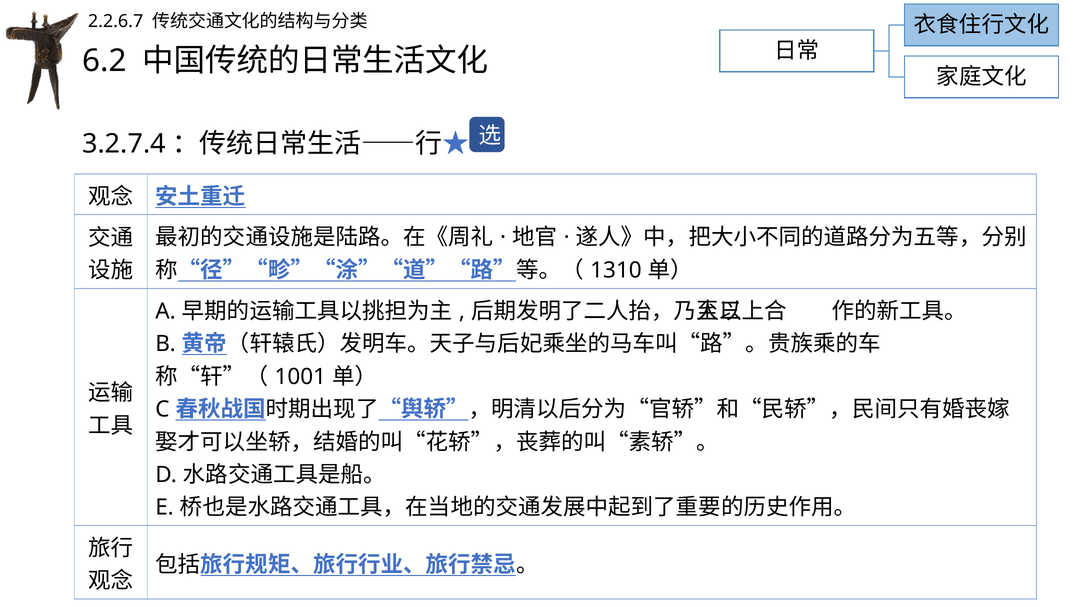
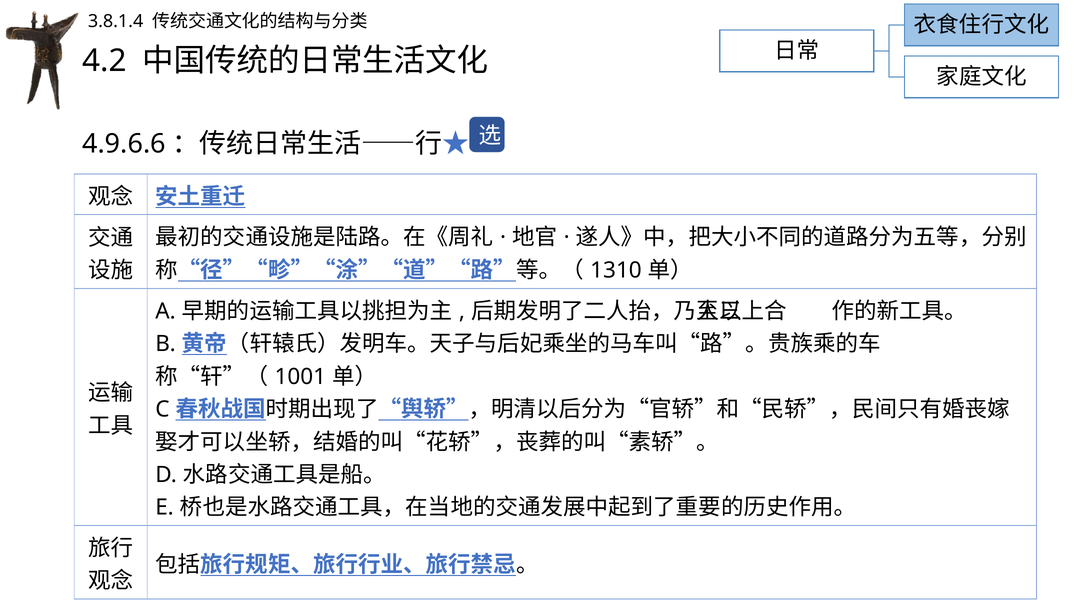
2.2.6.7: 2.2.6.7 -> 3.8.1.4
6.2: 6.2 -> 4.2
3.2.7.4: 3.2.7.4 -> 4.9.6.6
